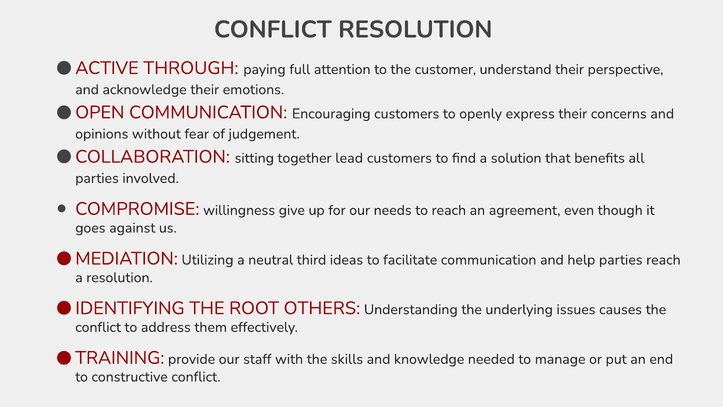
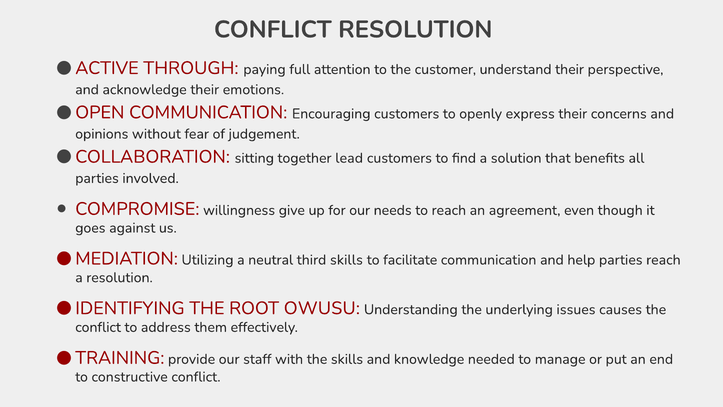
third ideas: ideas -> skills
OTHERS: OTHERS -> OWUSU
